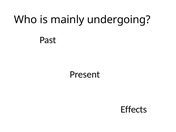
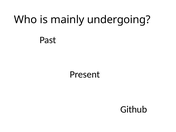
Effects: Effects -> Github
